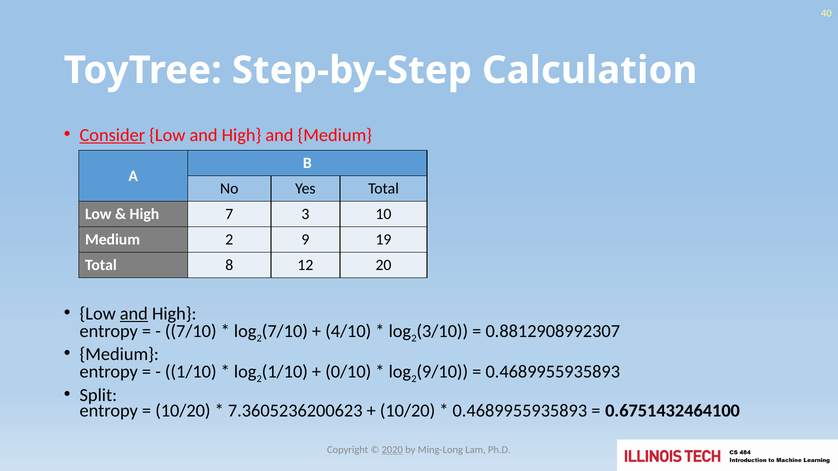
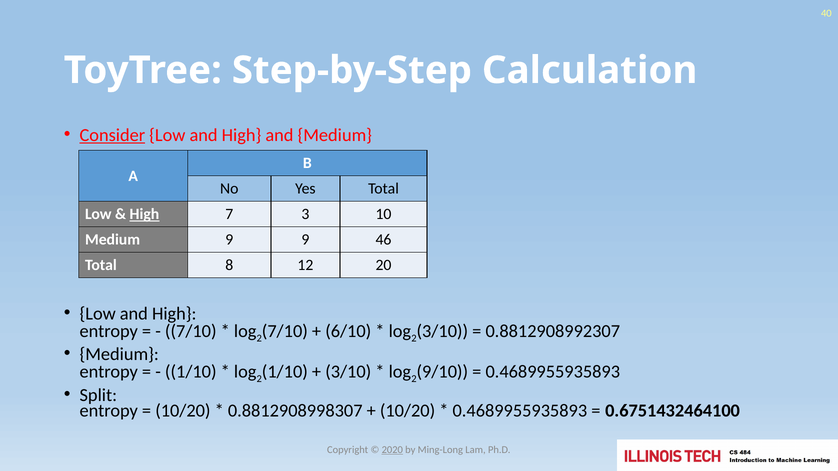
High at (144, 214) underline: none -> present
Medium 2: 2 -> 9
19: 19 -> 46
and at (134, 314) underline: present -> none
4/10: 4/10 -> 6/10
0/10 at (348, 372): 0/10 -> 3/10
7.3605236200623: 7.3605236200623 -> 0.8812908998307
